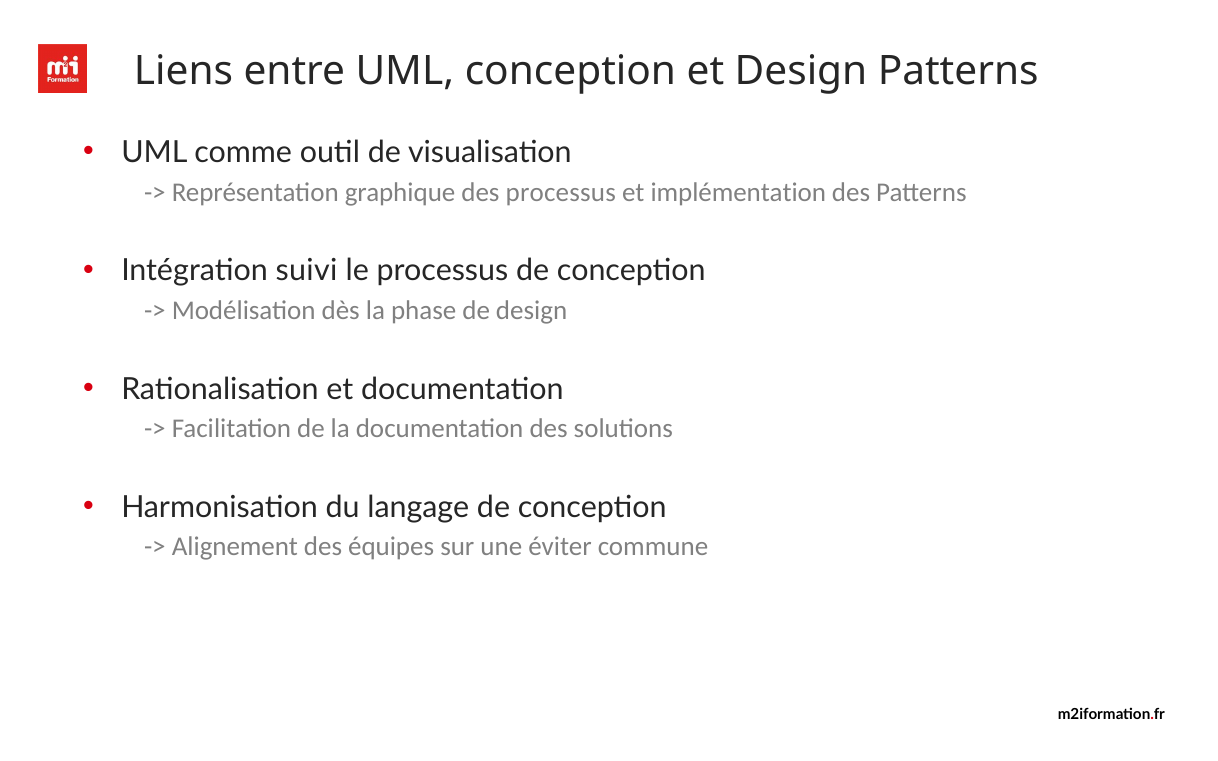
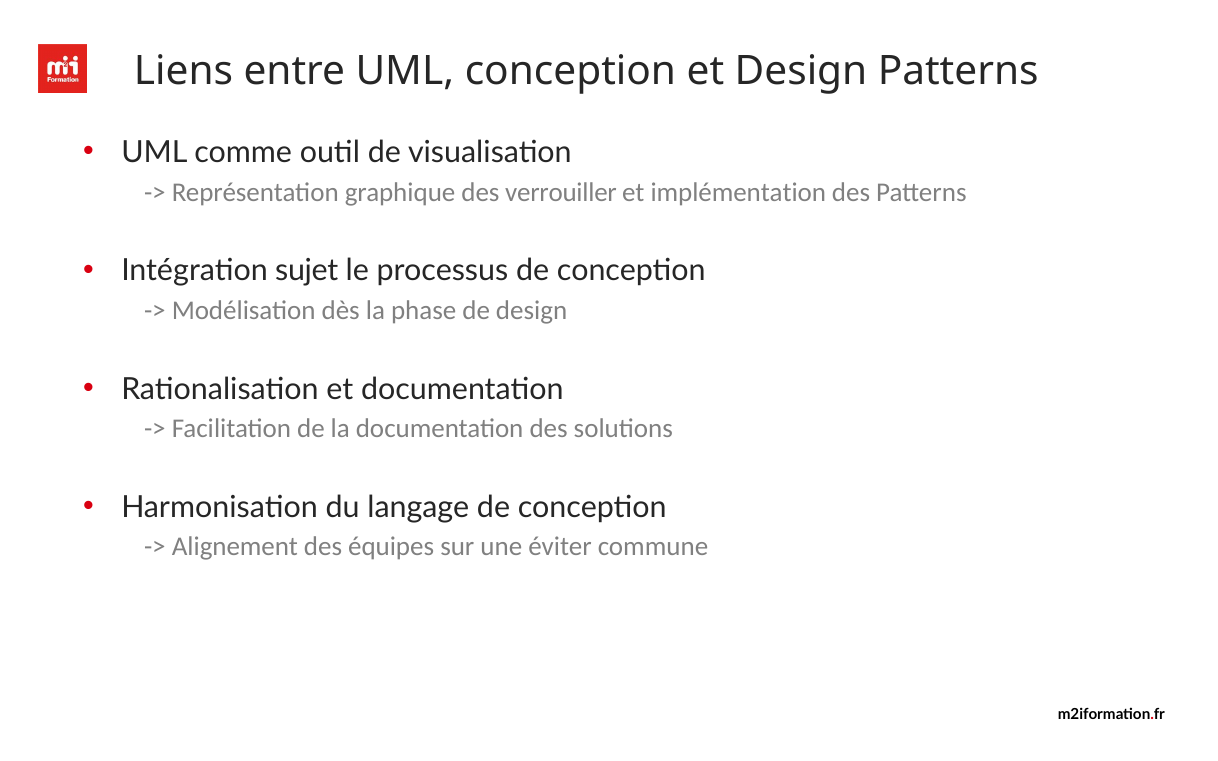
des processus: processus -> verrouiller
suivi: suivi -> sujet
